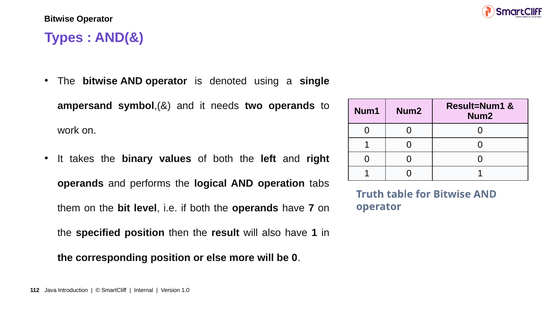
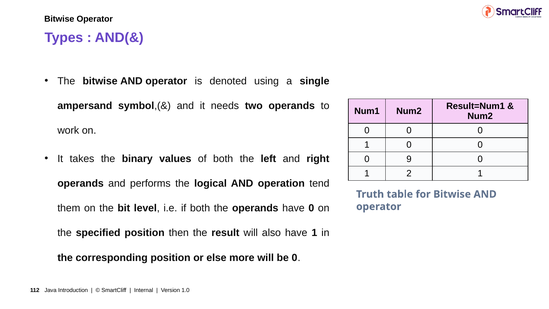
0 at (409, 159): 0 -> 9
0 at (409, 173): 0 -> 2
tabs: tabs -> tend
have 7: 7 -> 0
